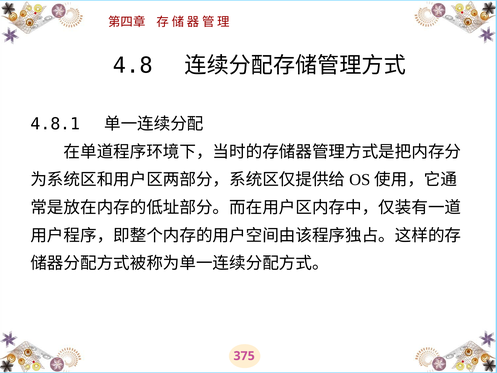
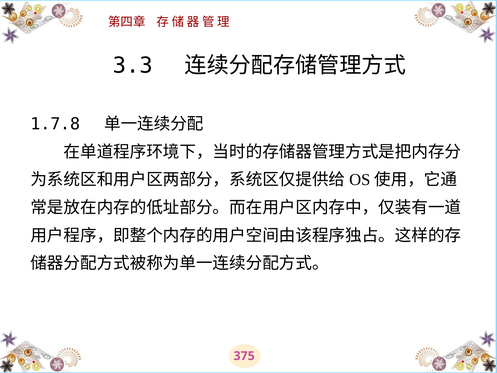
4.8: 4.8 -> 3.3
4.8.1: 4.8.1 -> 1.7.8
